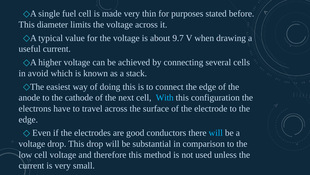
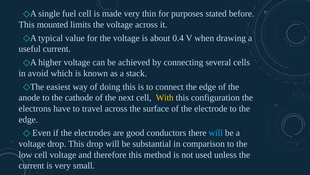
diameter: diameter -> mounted
9.7: 9.7 -> 0.4
With colour: light blue -> yellow
